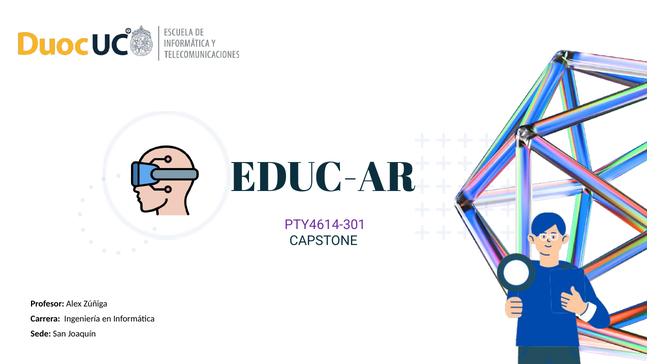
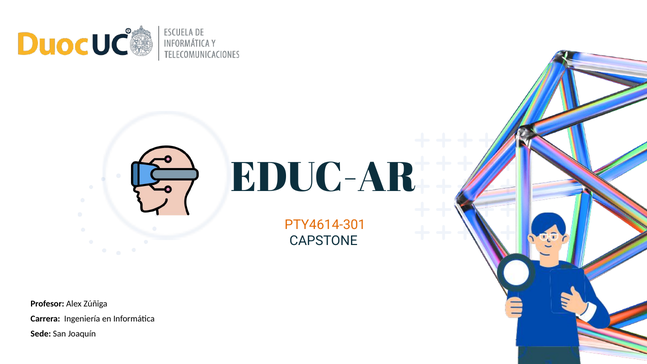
PTY4614-301 colour: purple -> orange
